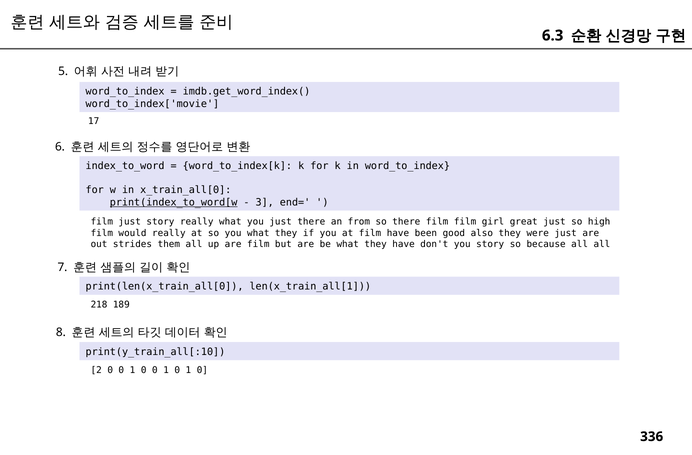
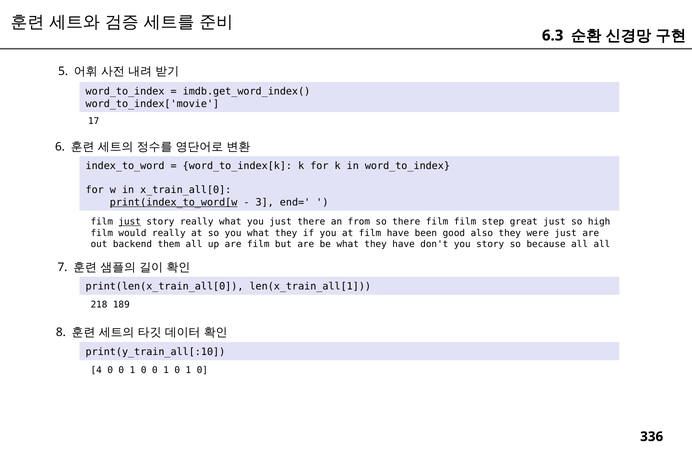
just at (130, 222) underline: none -> present
girl: girl -> step
strides: strides -> backend
2: 2 -> 4
